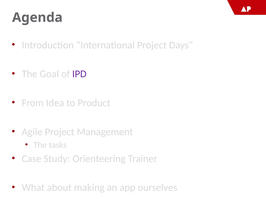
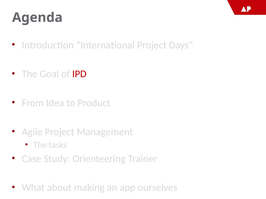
IPD colour: purple -> red
